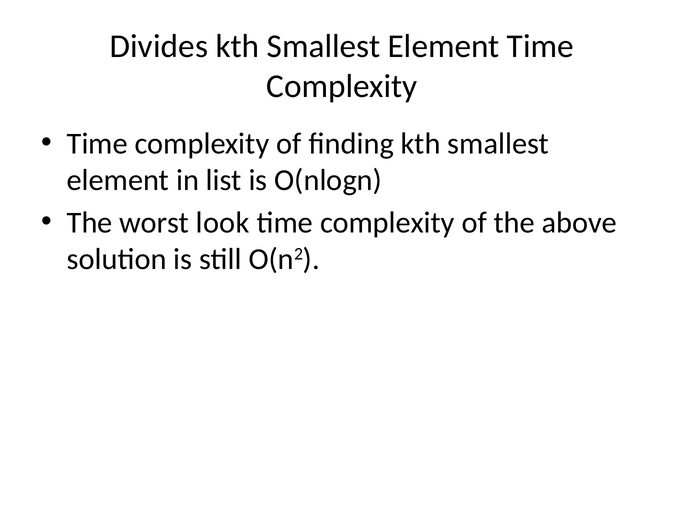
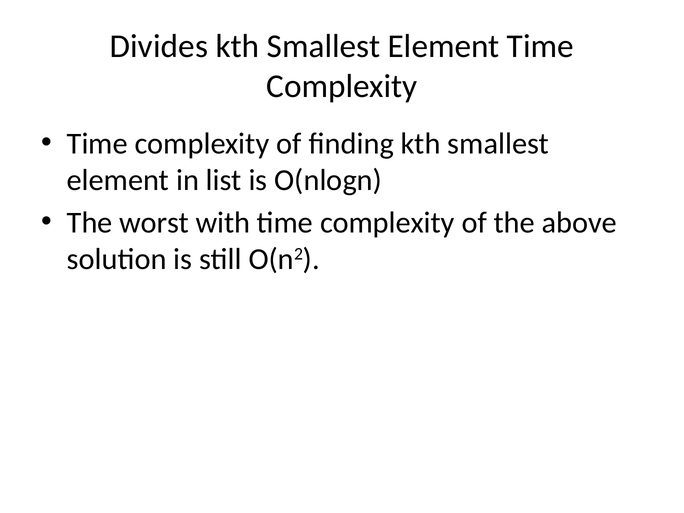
look: look -> with
